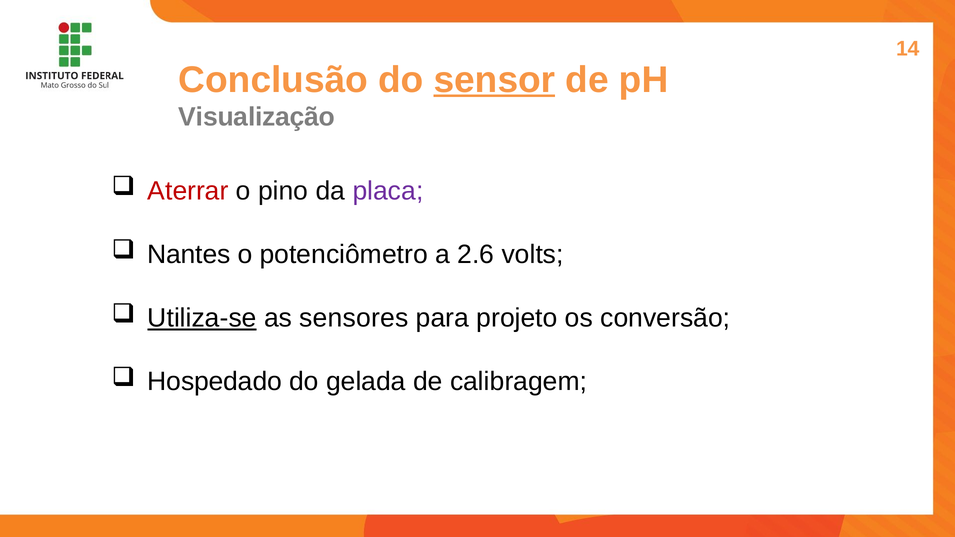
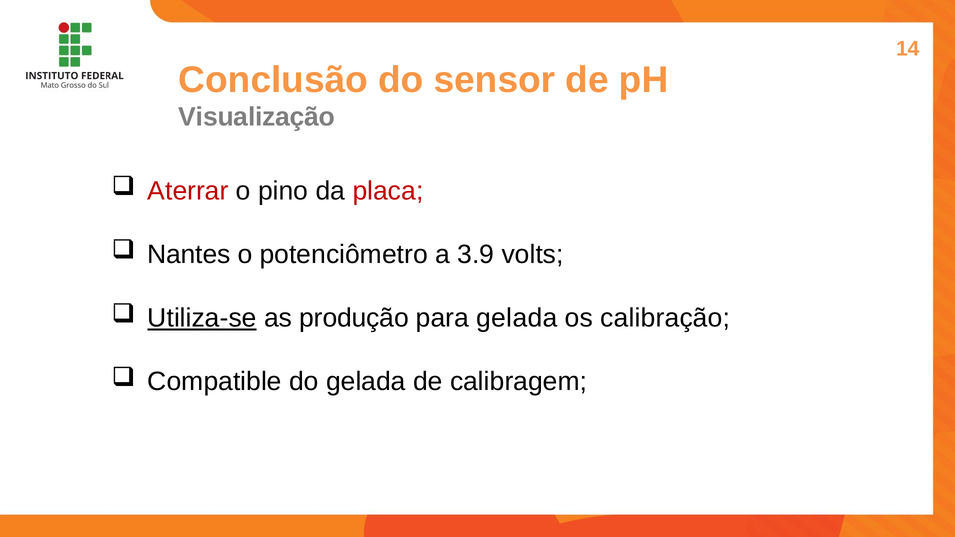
sensor underline: present -> none
placa colour: purple -> red
2.6: 2.6 -> 3.9
sensores: sensores -> produção
para projeto: projeto -> gelada
conversão: conversão -> calibração
Hospedado: Hospedado -> Compatible
